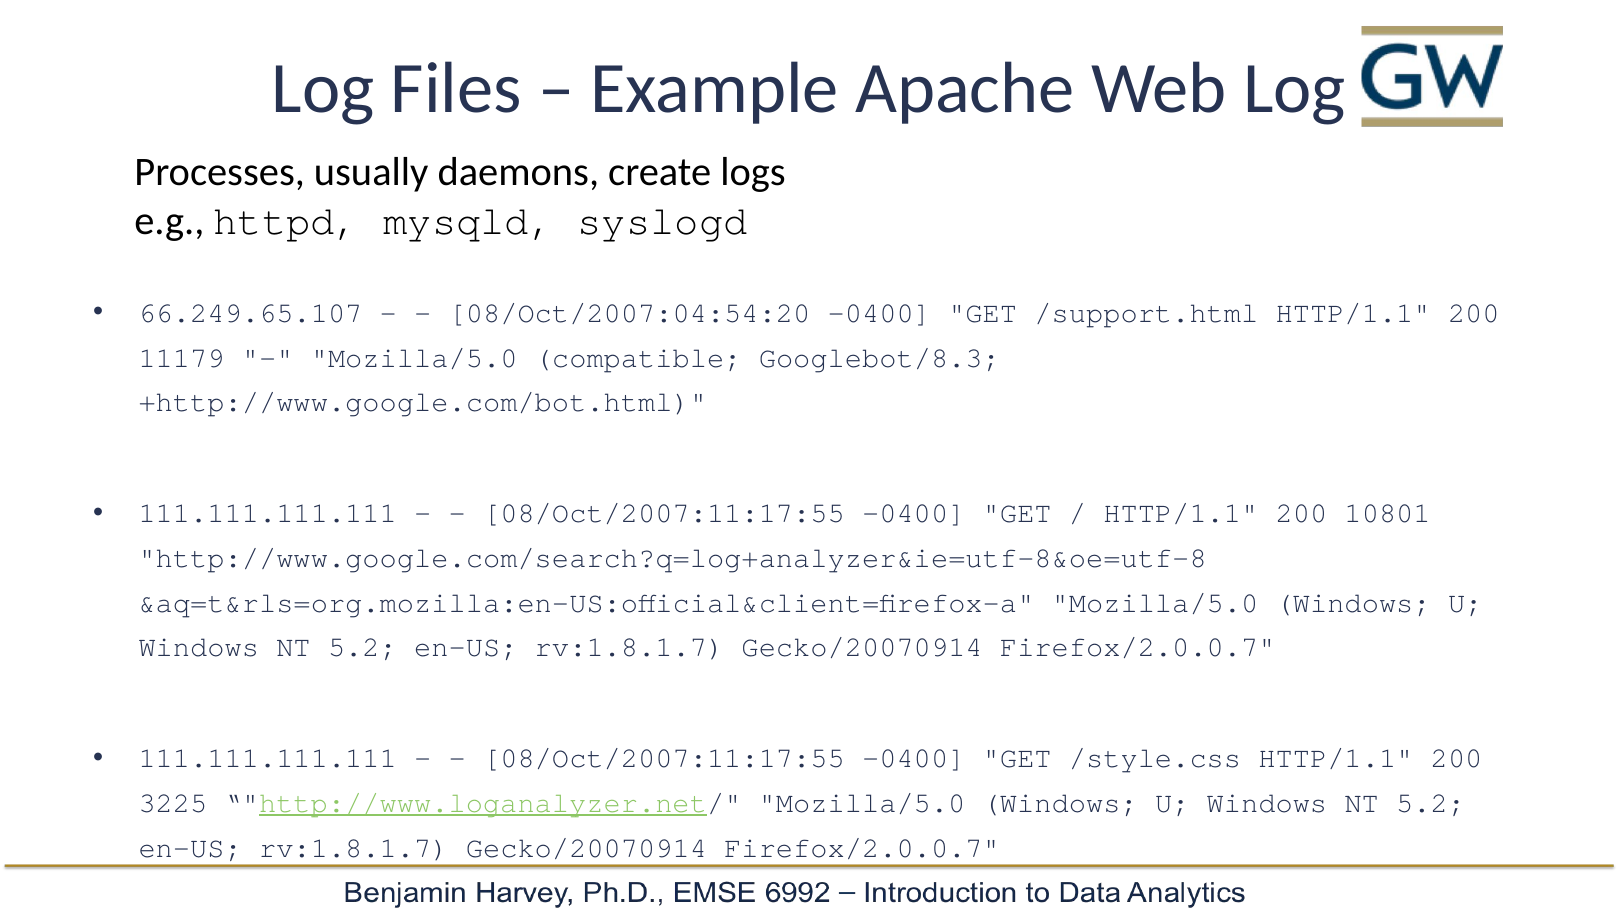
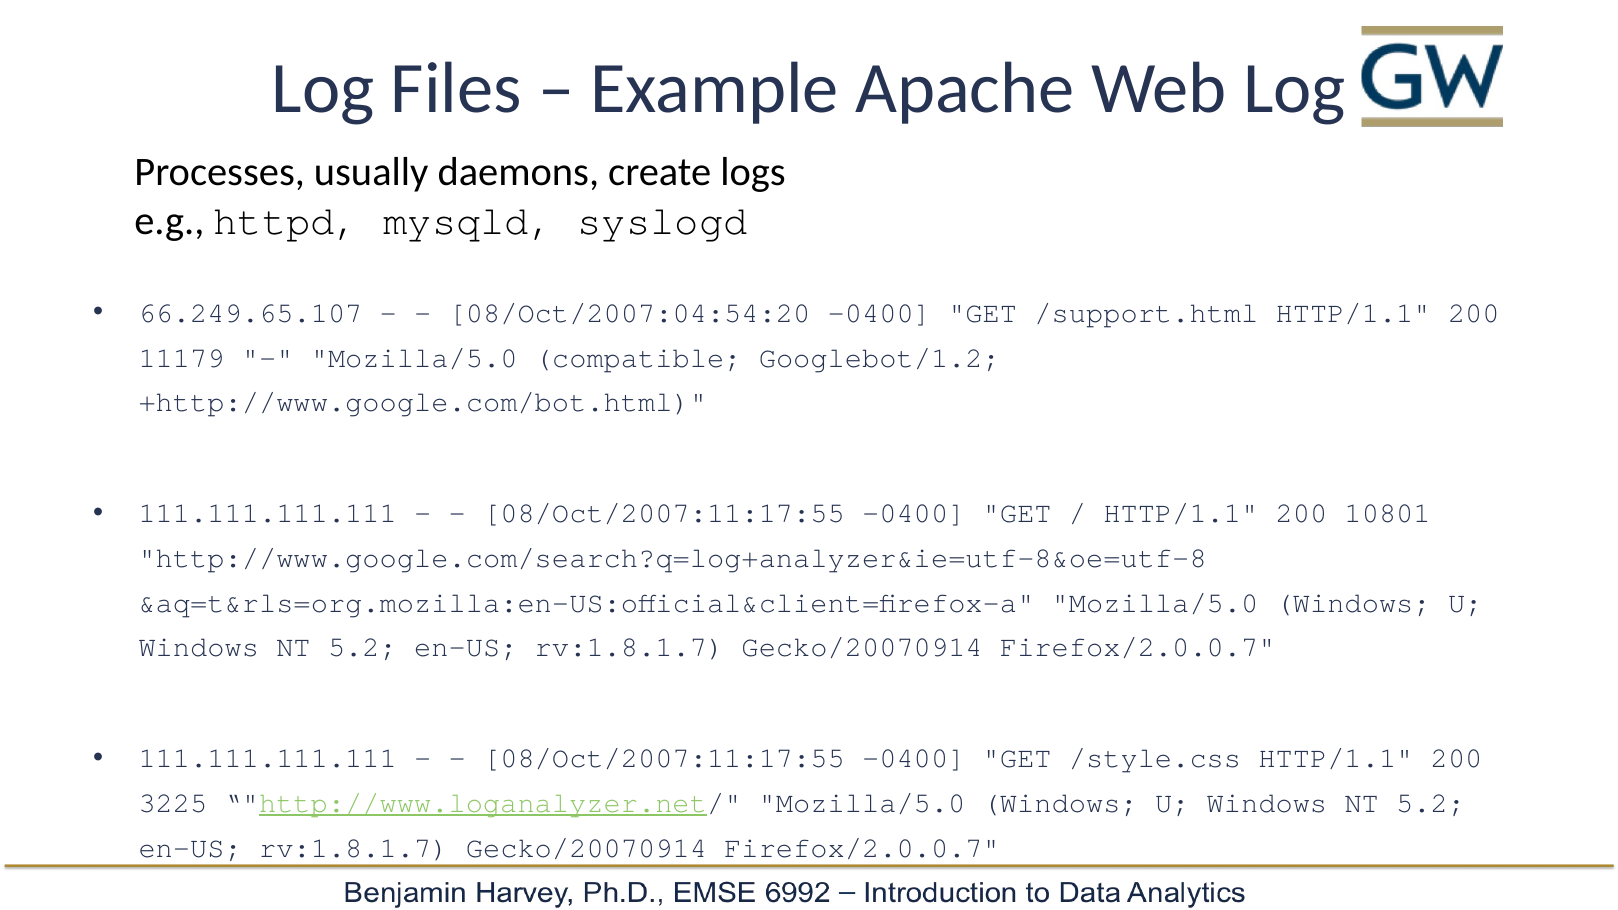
Googlebot/8.3: Googlebot/8.3 -> Googlebot/1.2
